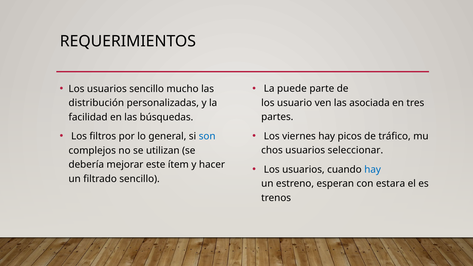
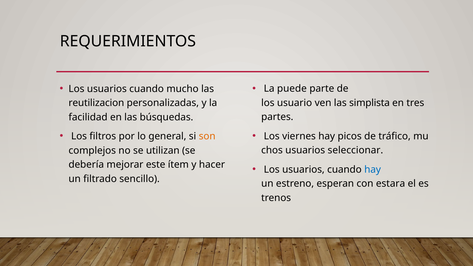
sencillo at (147, 89): sencillo -> cuando
asociada: asociada -> simplista
distribución: distribución -> reutilizacion
son colour: blue -> orange
